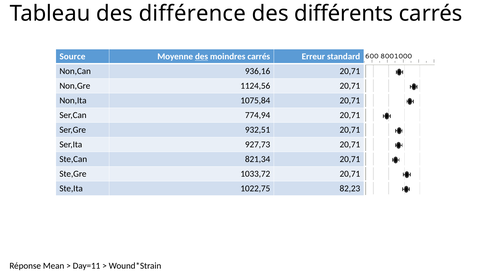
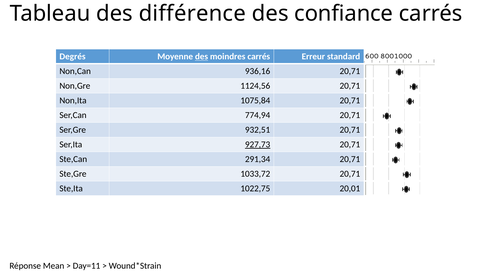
différents: différents -> confiance
Source: Source -> Degrés
927,73 underline: none -> present
821,34: 821,34 -> 291,34
82,23: 82,23 -> 20,01
